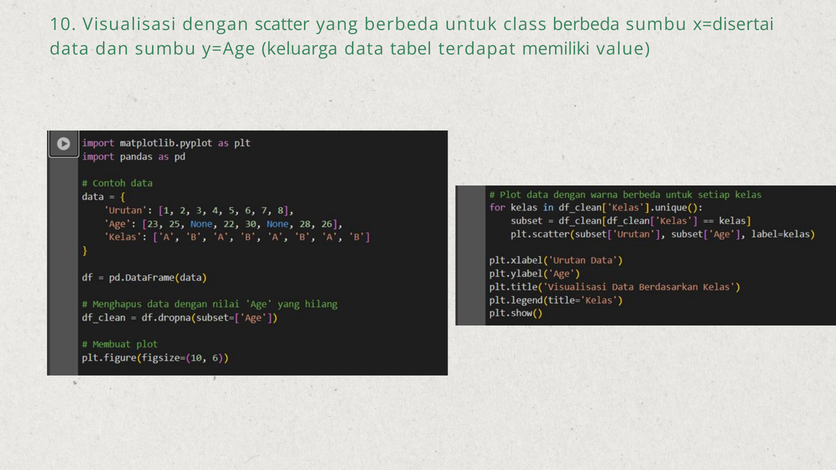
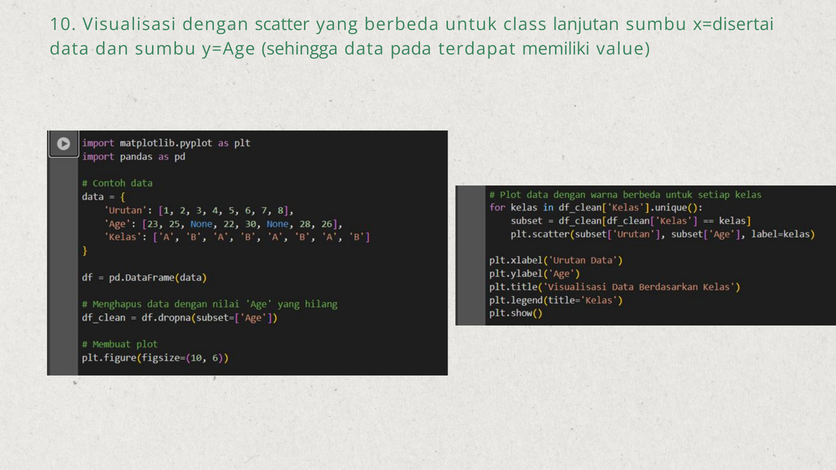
class berbeda: berbeda -> lanjutan
keluarga: keluarga -> sehingga
tabel: tabel -> pada
